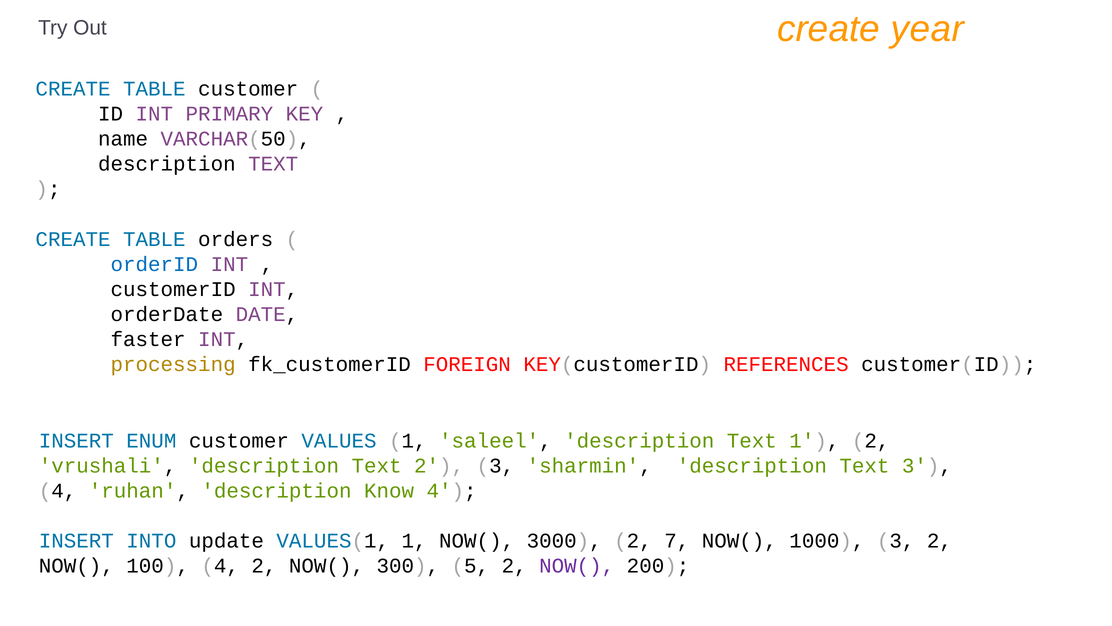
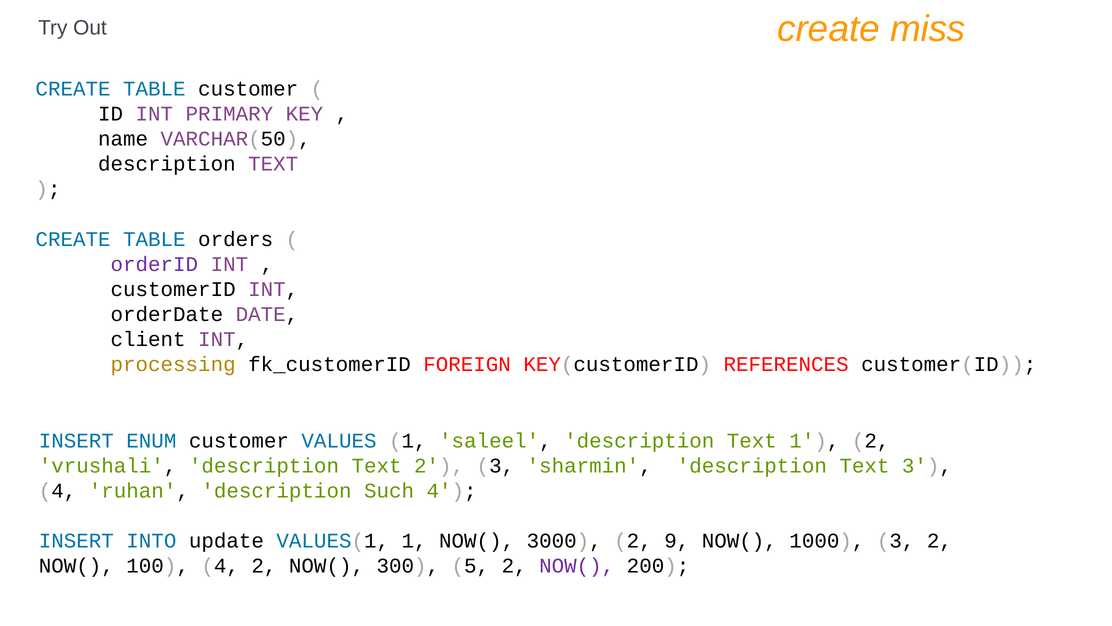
year: year -> miss
orderID colour: blue -> purple
faster: faster -> client
Know: Know -> Such
7: 7 -> 9
